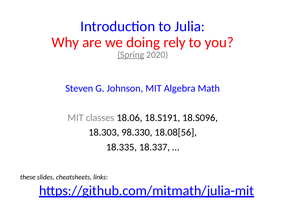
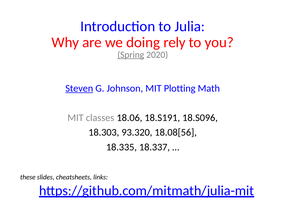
Steven underline: none -> present
Algebra: Algebra -> Plotting
98.330: 98.330 -> 93.320
